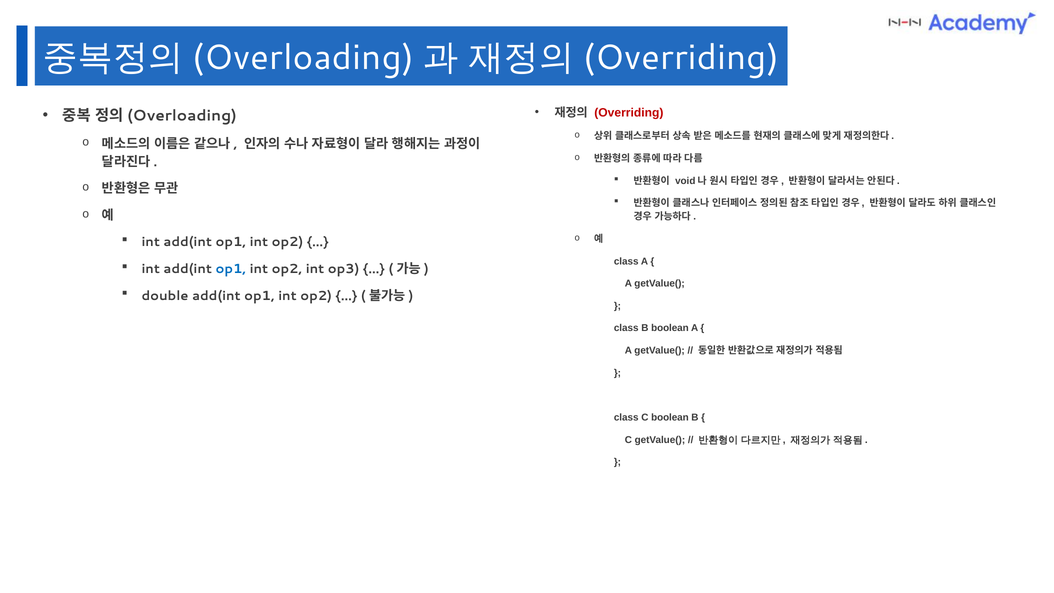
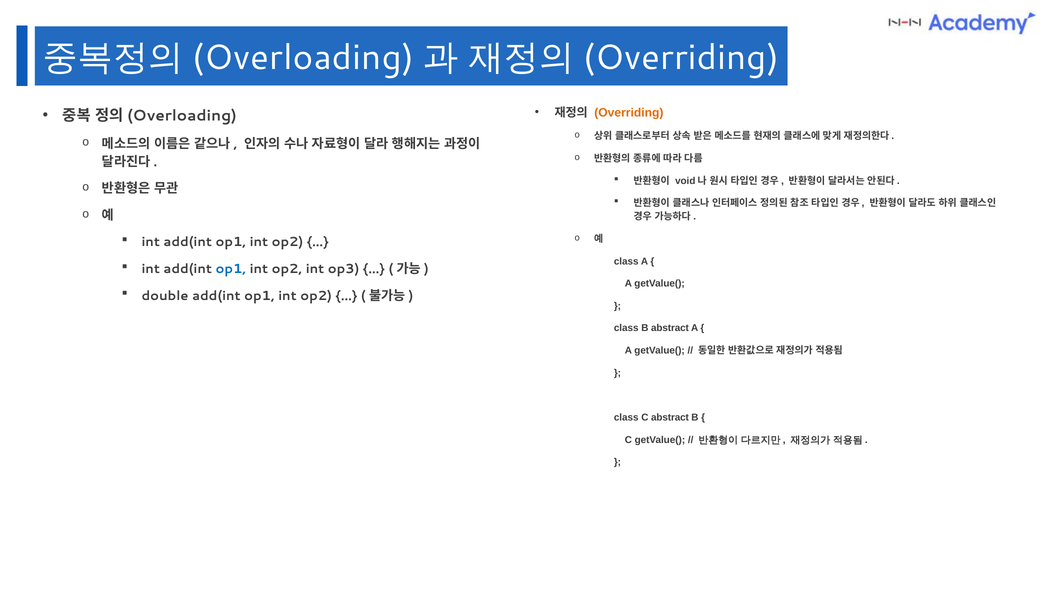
Overriding colour: red -> orange
B boolean: boolean -> abstract
C boolean: boolean -> abstract
